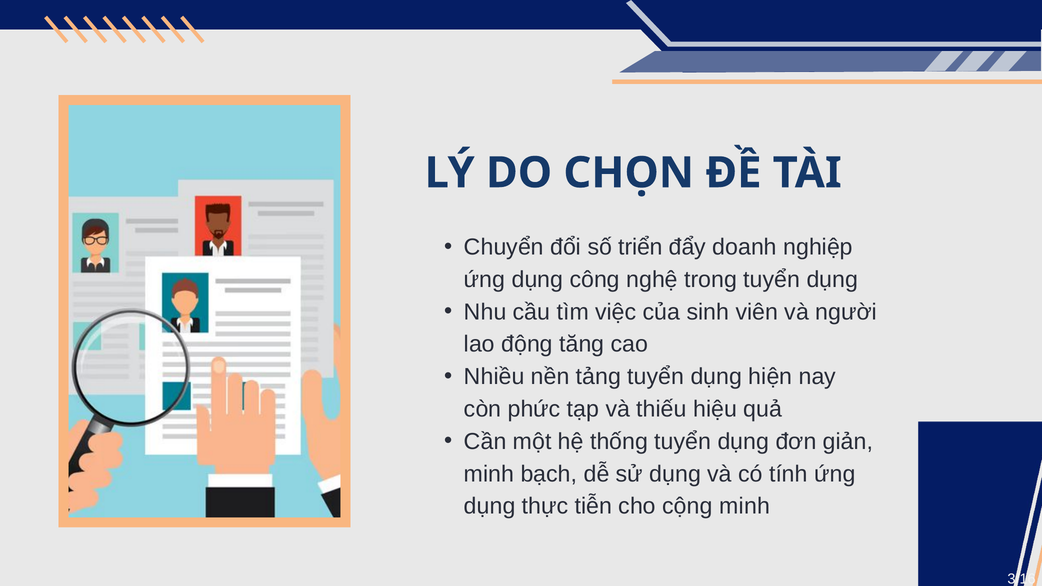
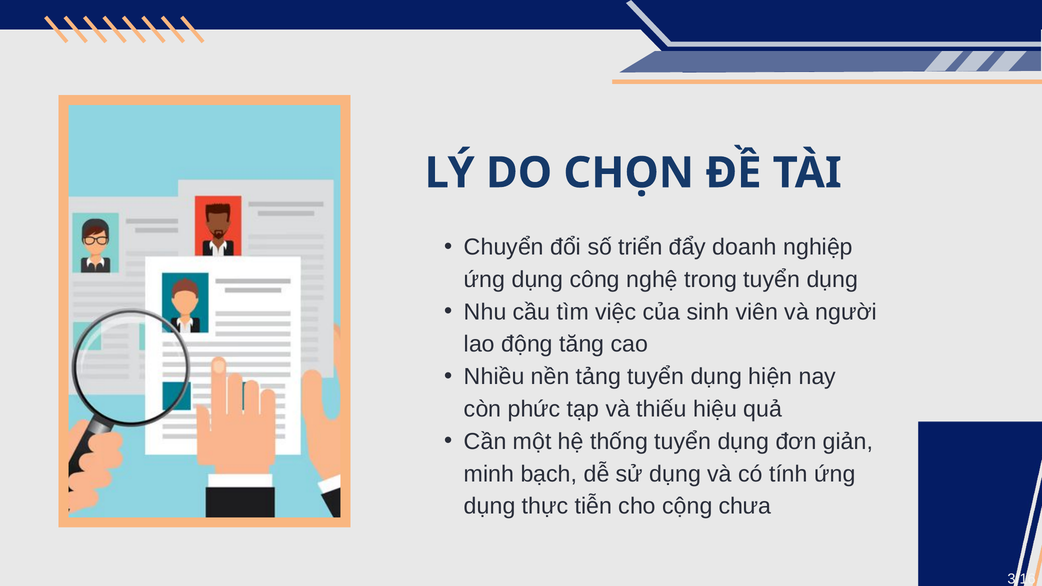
cộng minh: minh -> chưa
